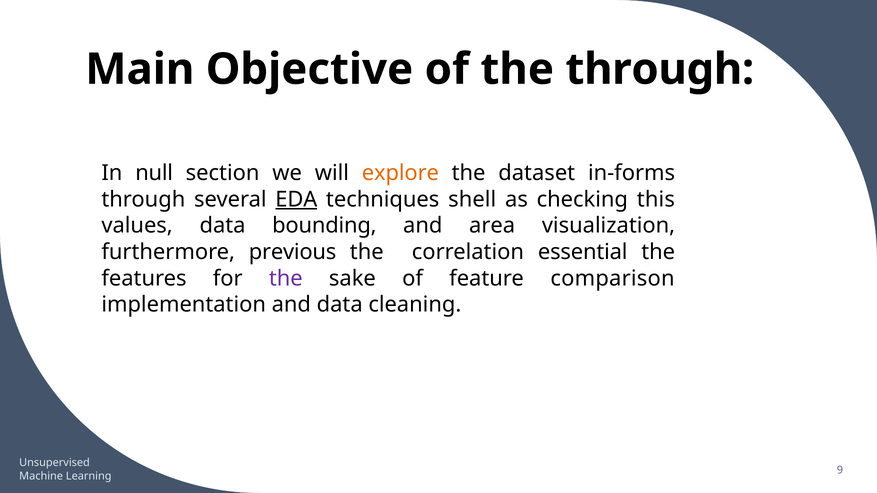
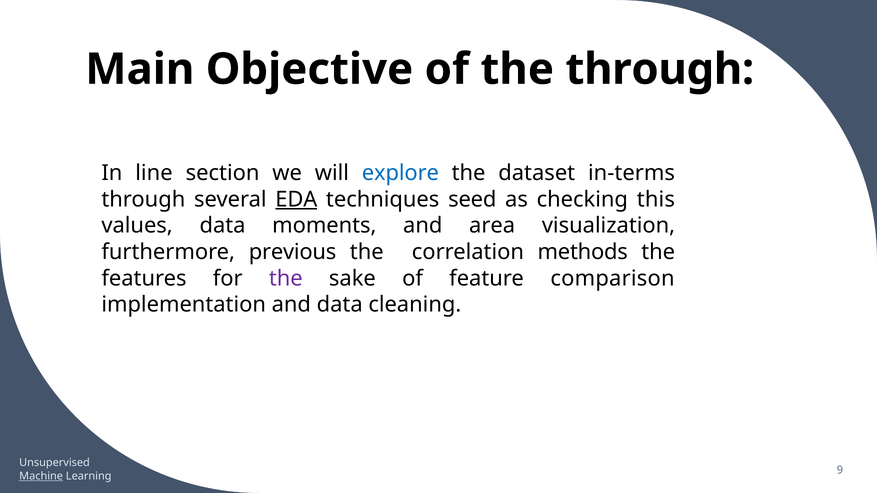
null: null -> line
explore colour: orange -> blue
in-forms: in-forms -> in-terms
shell: shell -> seed
bounding: bounding -> moments
essential: essential -> methods
Machine underline: none -> present
